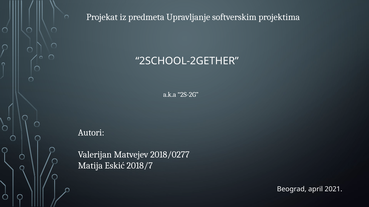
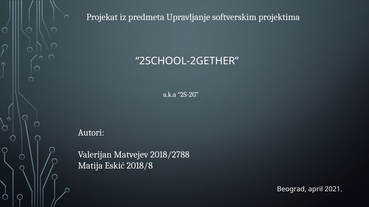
2018/0277: 2018/0277 -> 2018/2788
2018/7: 2018/7 -> 2018/8
